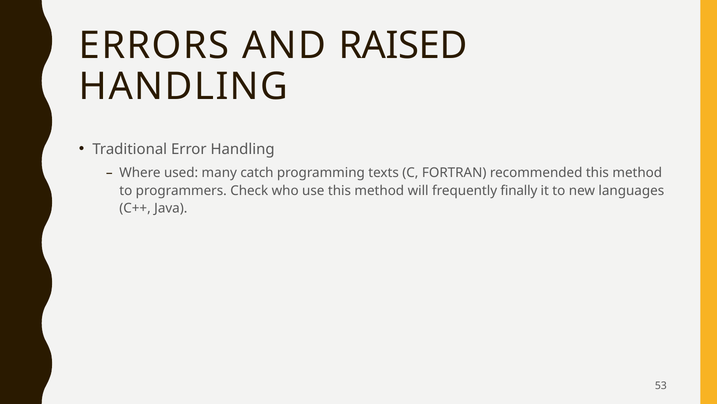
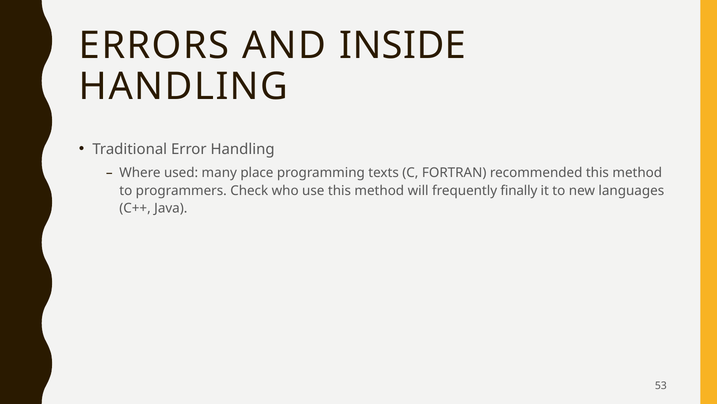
RAISED: RAISED -> INSIDE
catch: catch -> place
